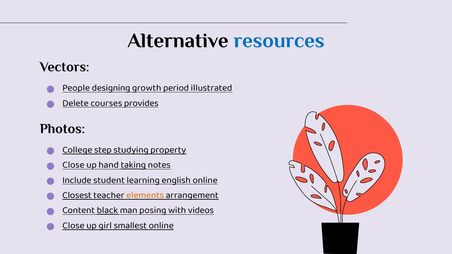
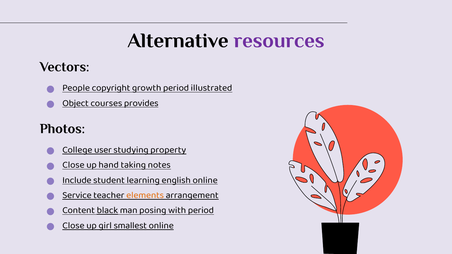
resources colour: blue -> purple
designing: designing -> copyright
Delete: Delete -> Object
step: step -> user
taking underline: present -> none
Closest: Closest -> Service
with videos: videos -> period
